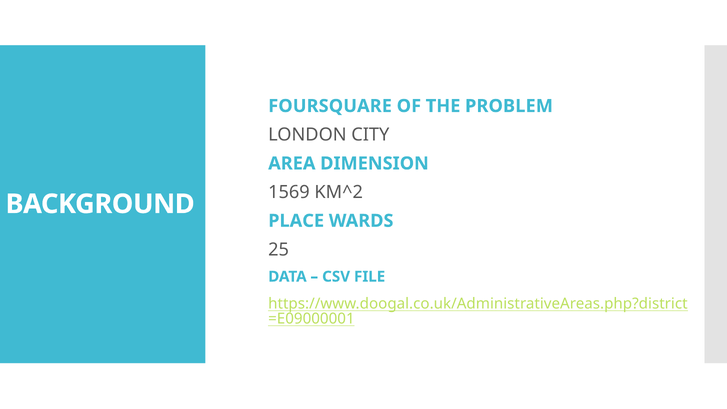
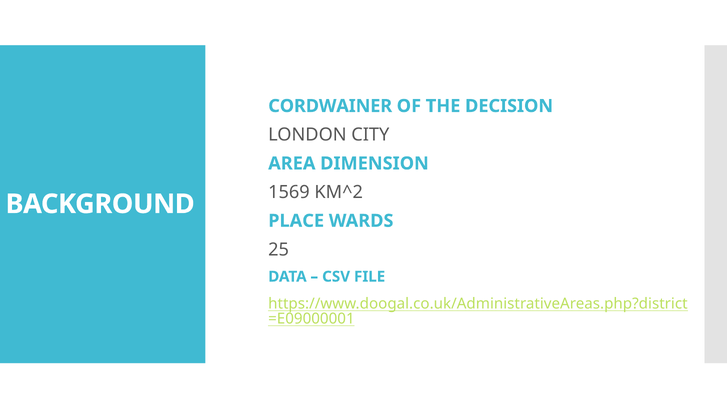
FOURSQUARE: FOURSQUARE -> CORDWAINER
PROBLEM: PROBLEM -> DECISION
